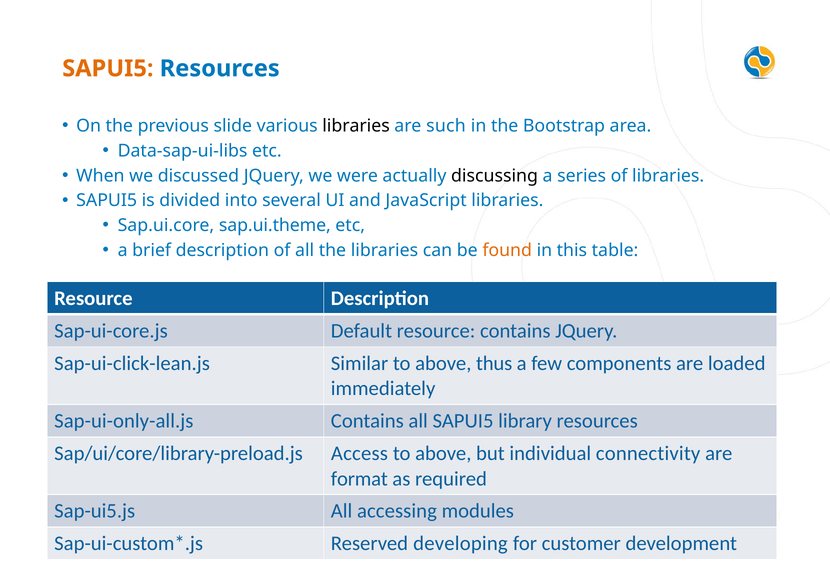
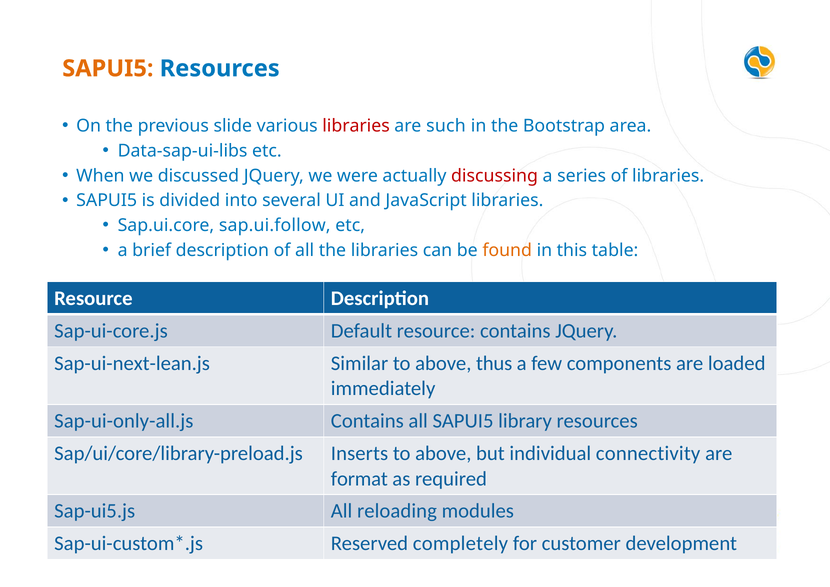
libraries at (356, 126) colour: black -> red
discussing colour: black -> red
sap.ui.theme: sap.ui.theme -> sap.ui.follow
Sap-ui-click-lean.js: Sap-ui-click-lean.js -> Sap-ui-next-lean.js
Access: Access -> Inserts
accessing: accessing -> reloading
developing: developing -> completely
